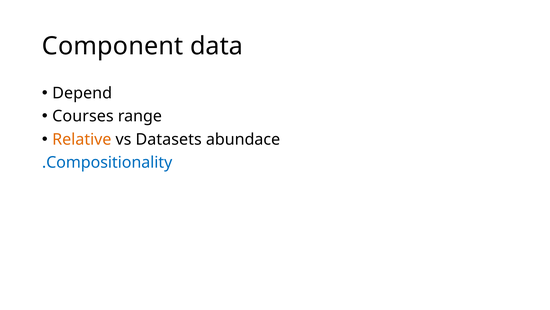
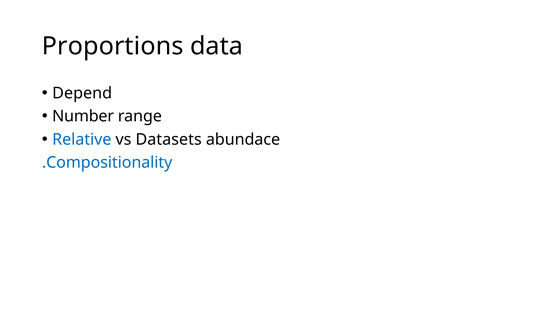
Component: Component -> Proportions
Courses: Courses -> Number
Relative colour: orange -> blue
